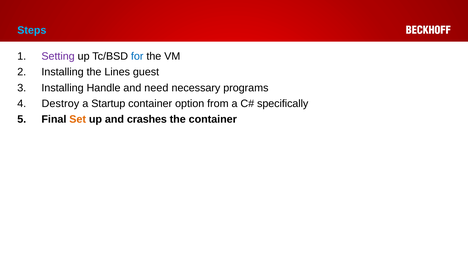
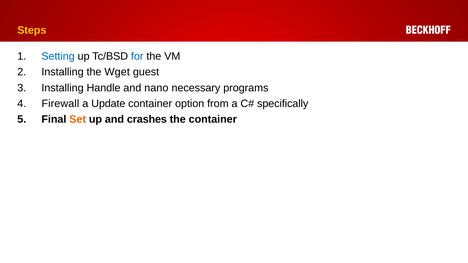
Steps colour: light blue -> yellow
Setting colour: purple -> blue
Lines: Lines -> Wget
need: need -> nano
Destroy: Destroy -> Firewall
Startup: Startup -> Update
